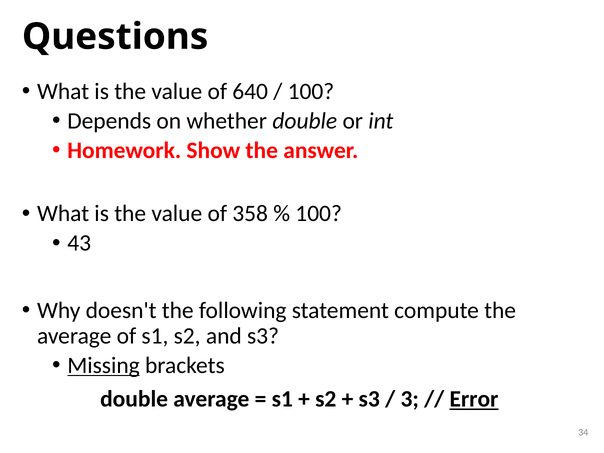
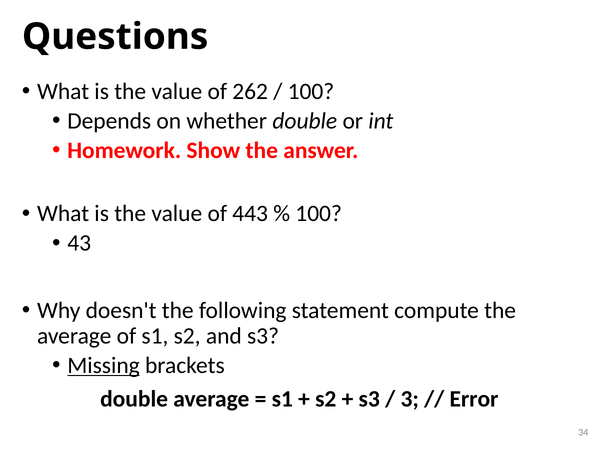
640: 640 -> 262
358: 358 -> 443
Error underline: present -> none
